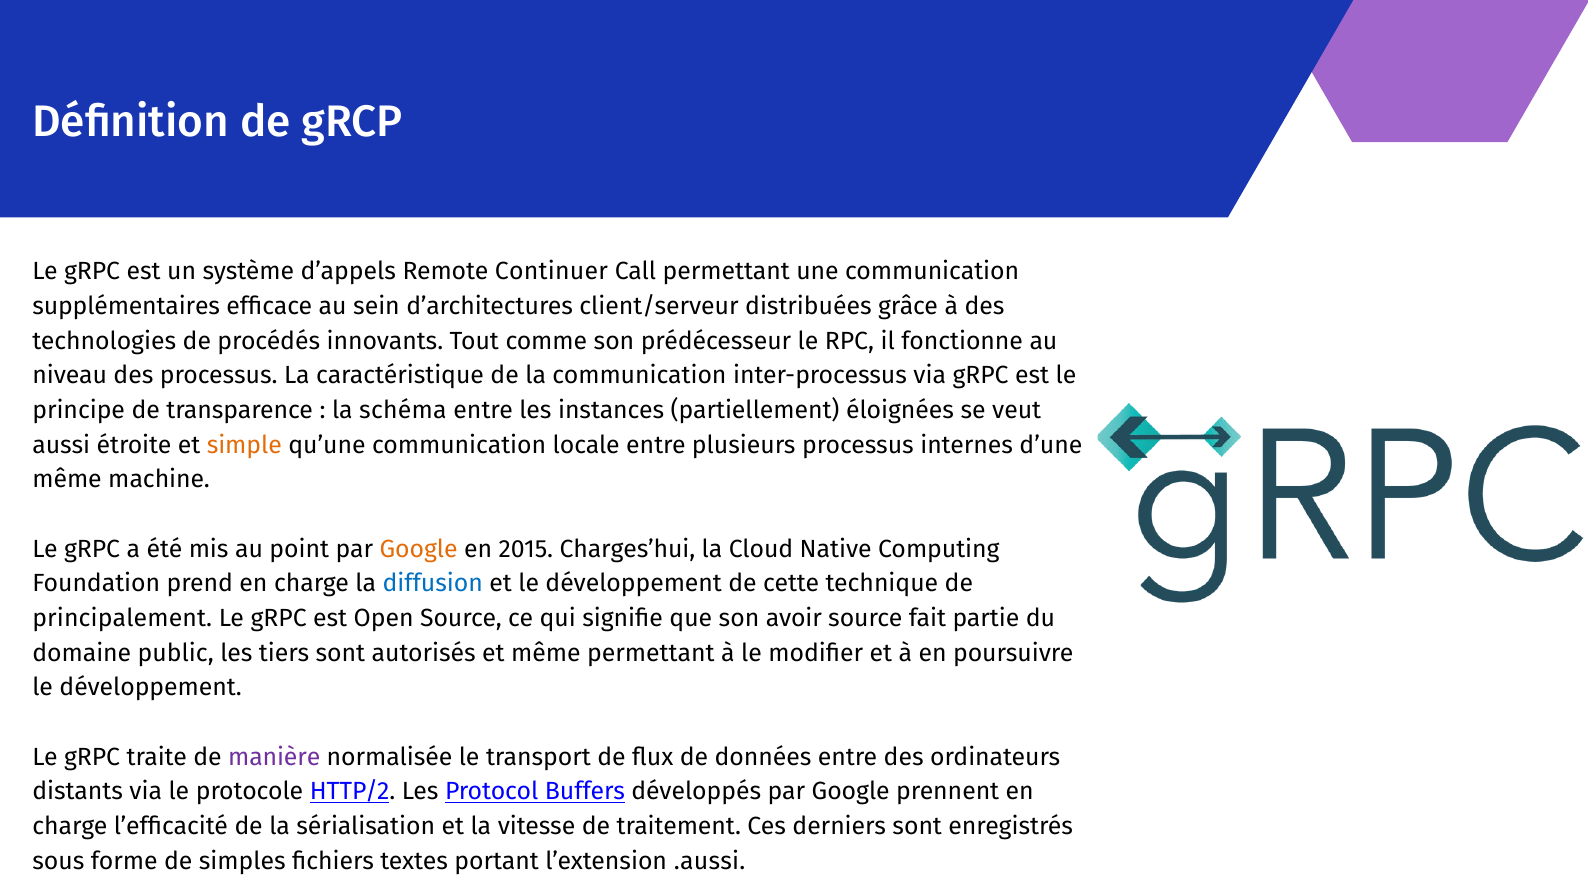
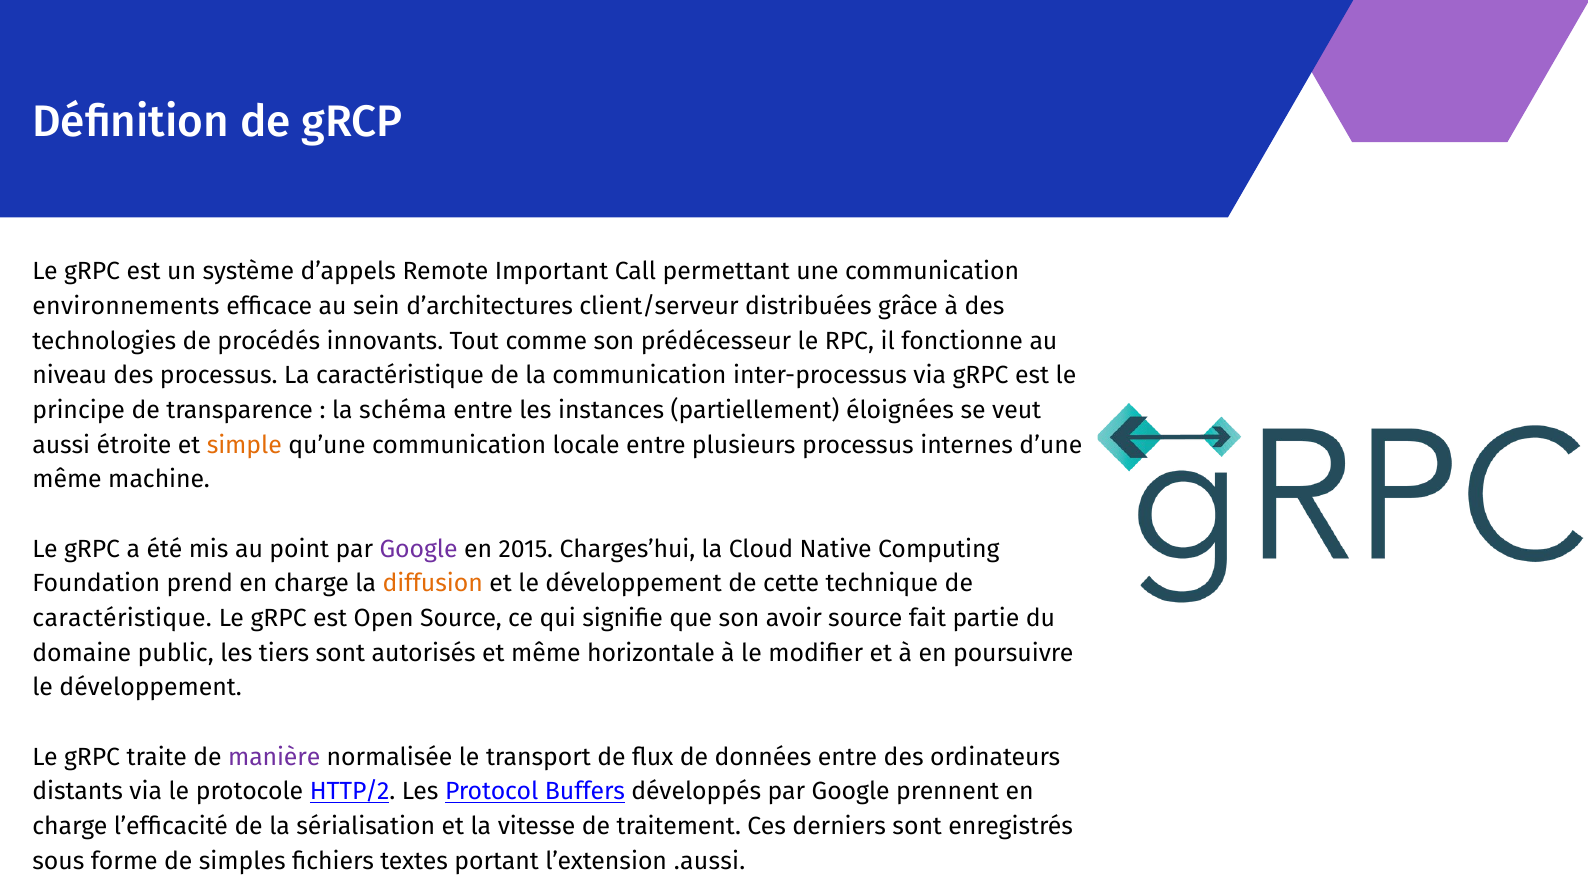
Continuer: Continuer -> Important
supplémentaires: supplémentaires -> environnements
Google at (419, 549) colour: orange -> purple
diffusion colour: blue -> orange
principalement at (122, 618): principalement -> caractéristique
même permettant: permettant -> horizontale
